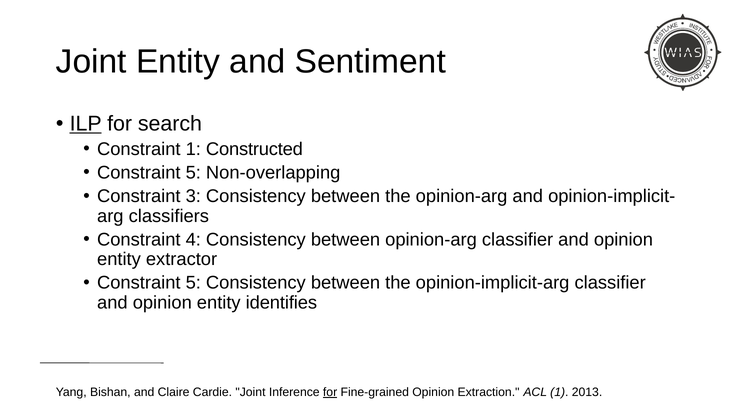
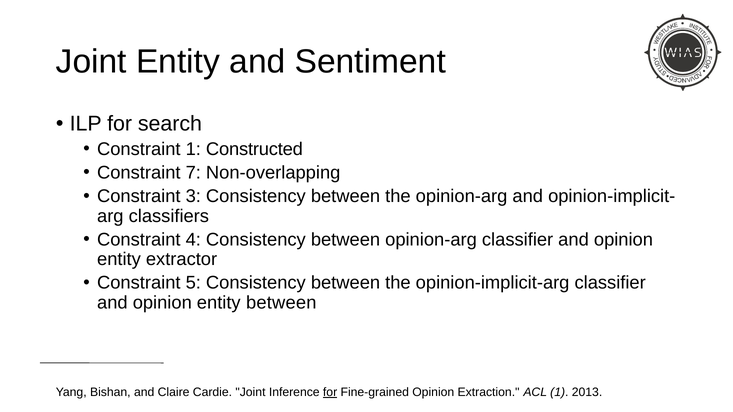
ILP underline: present -> none
5 at (193, 173): 5 -> 7
entity identifies: identifies -> between
